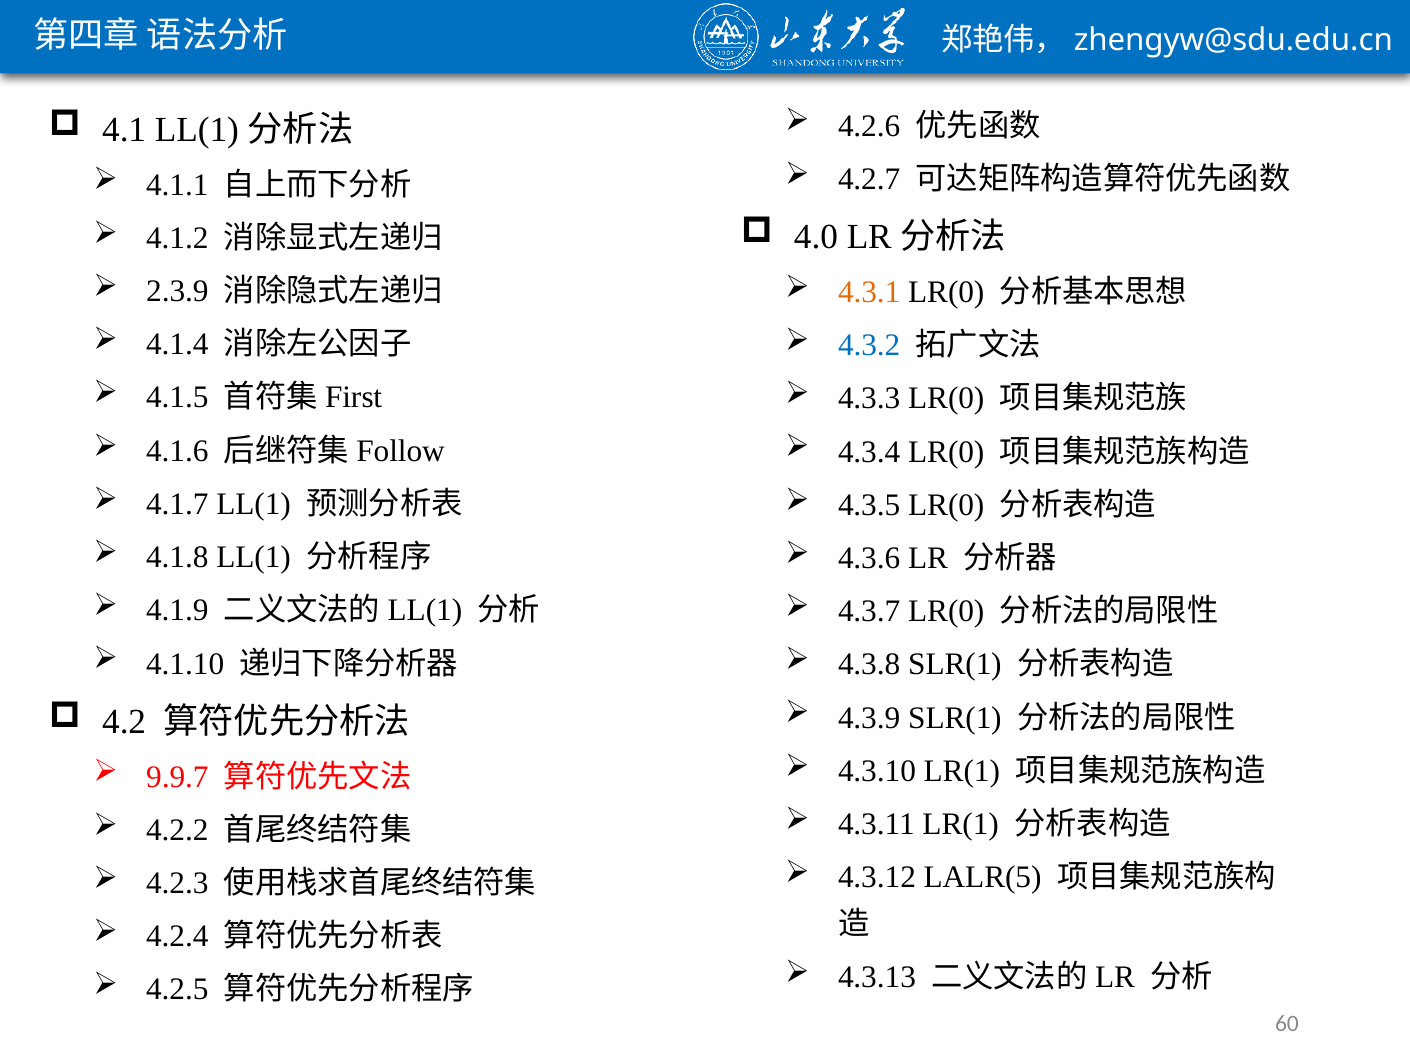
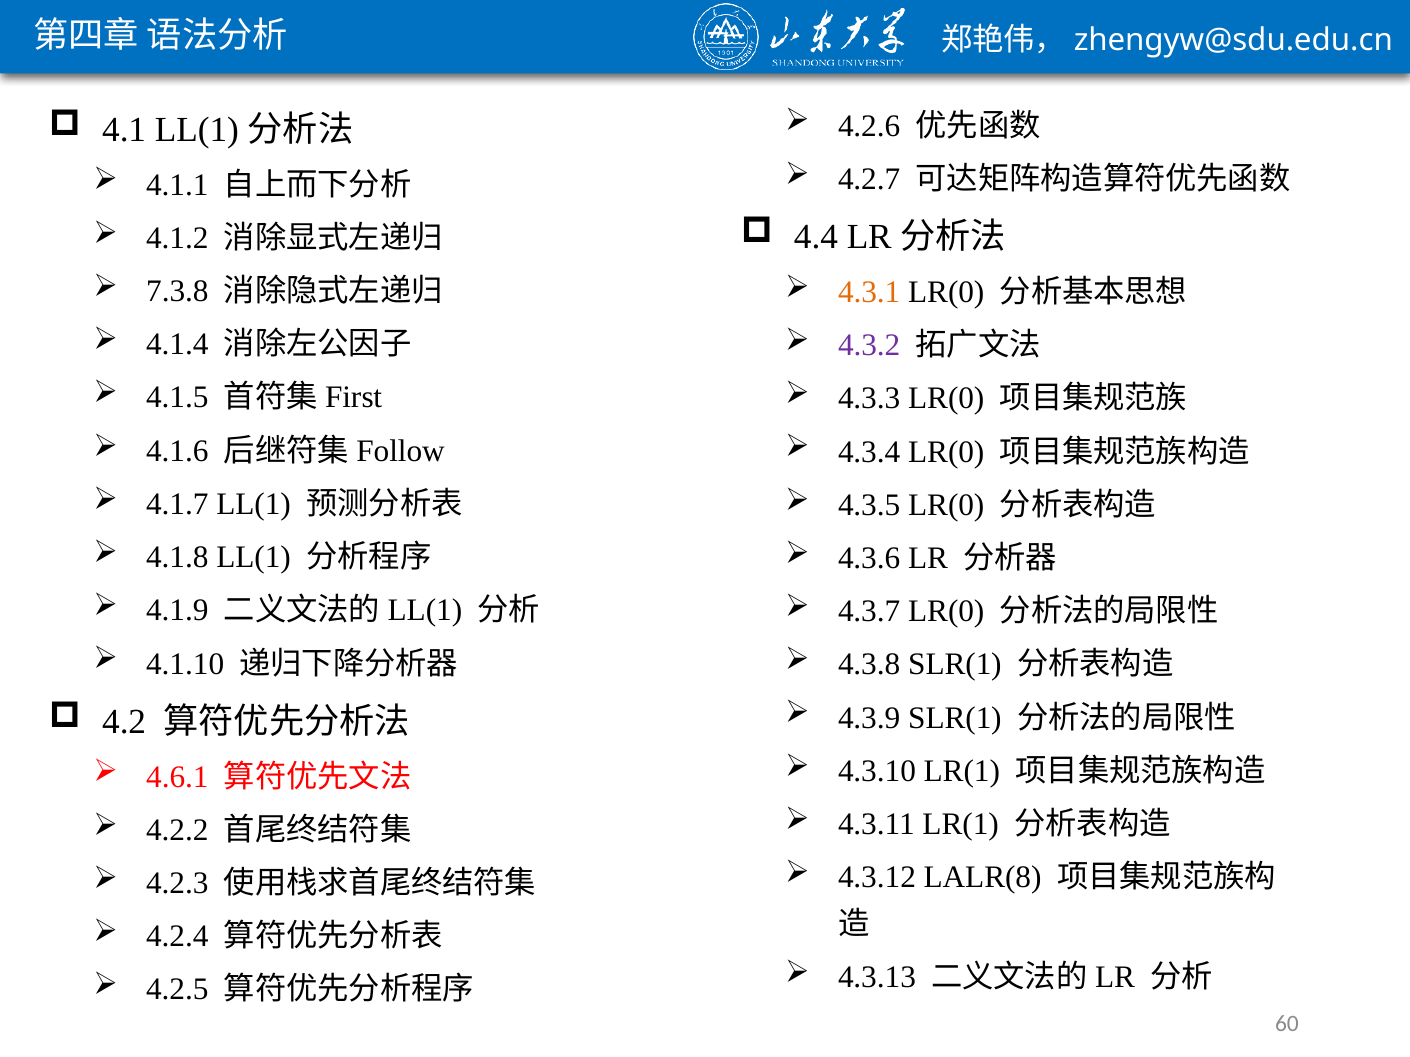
4.0: 4.0 -> 4.4
2.3.9: 2.3.9 -> 7.3.8
4.3.2 colour: blue -> purple
9.9.7: 9.9.7 -> 4.6.1
LALR(5: LALR(5 -> LALR(8
